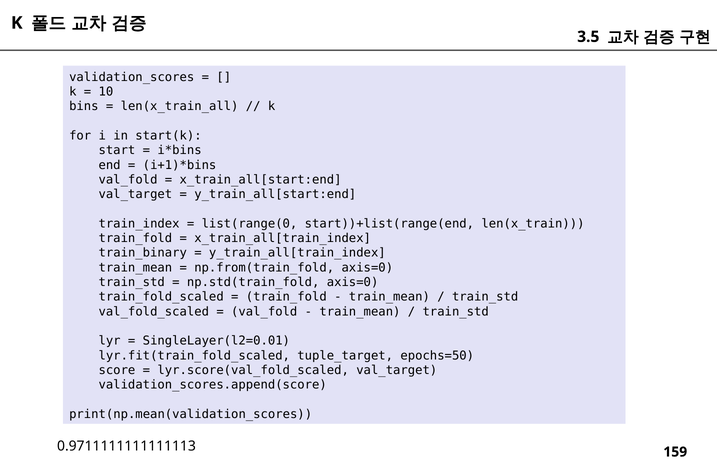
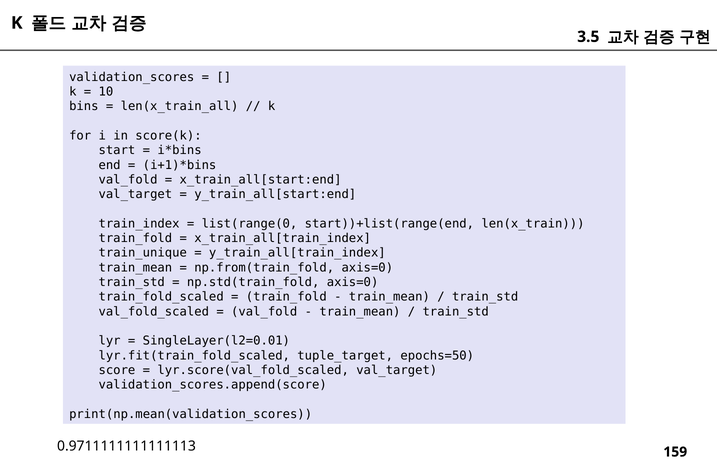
start(k: start(k -> score(k
train_binary: train_binary -> train_unique
